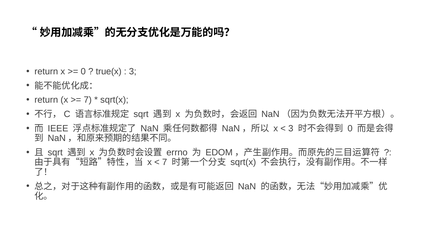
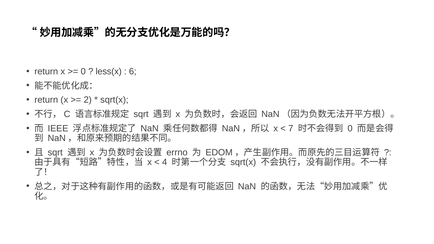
true(x: true(x -> less(x
3 at (133, 71): 3 -> 6
7 at (88, 100): 7 -> 2
3 at (291, 129): 3 -> 7
7 at (165, 162): 7 -> 4
